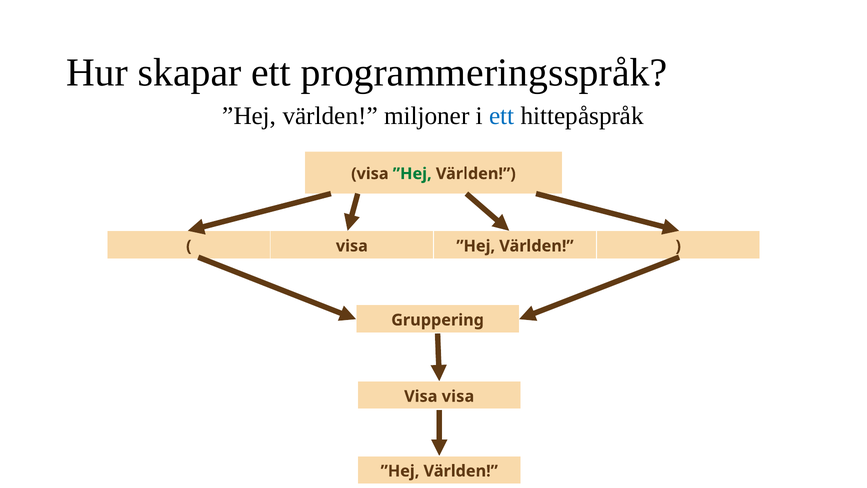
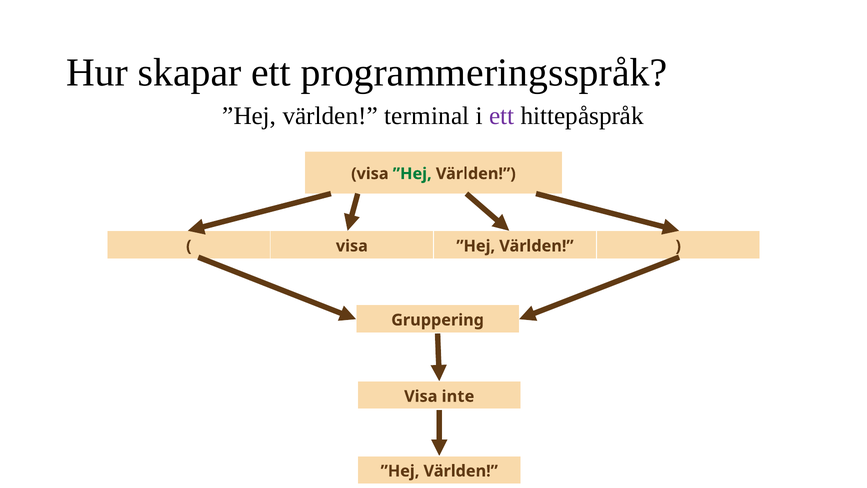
miljoner: miljoner -> terminal
ett at (502, 116) colour: blue -> purple
Visa visa: visa -> inte
